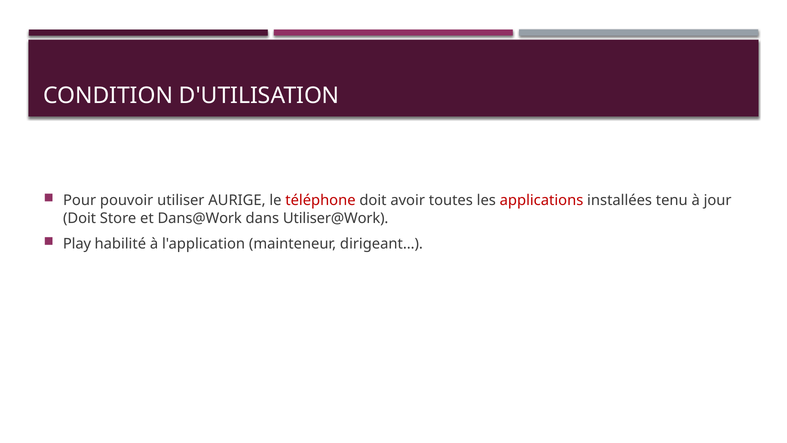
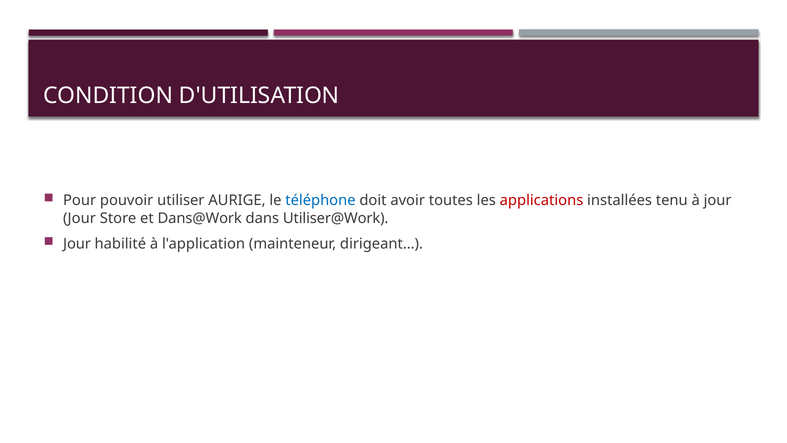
téléphone colour: red -> blue
Doit at (80, 218): Doit -> Jour
Play at (77, 244): Play -> Jour
